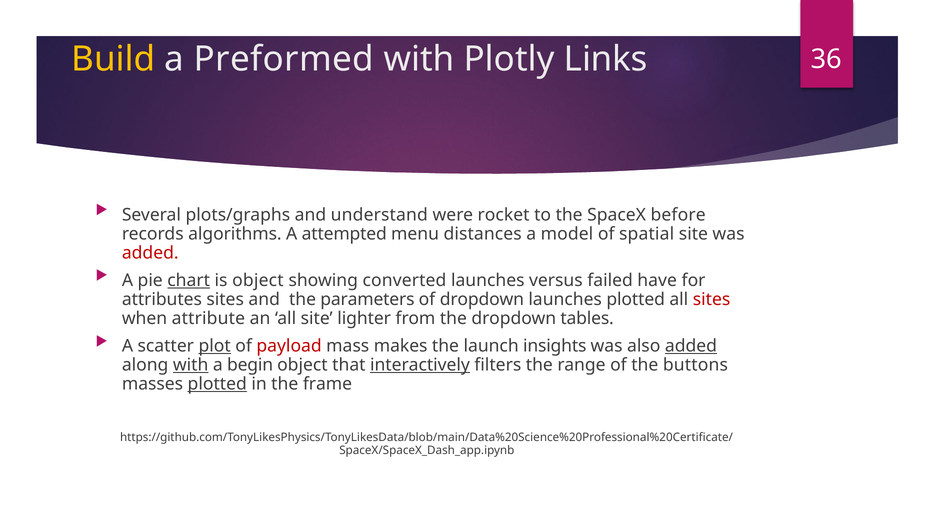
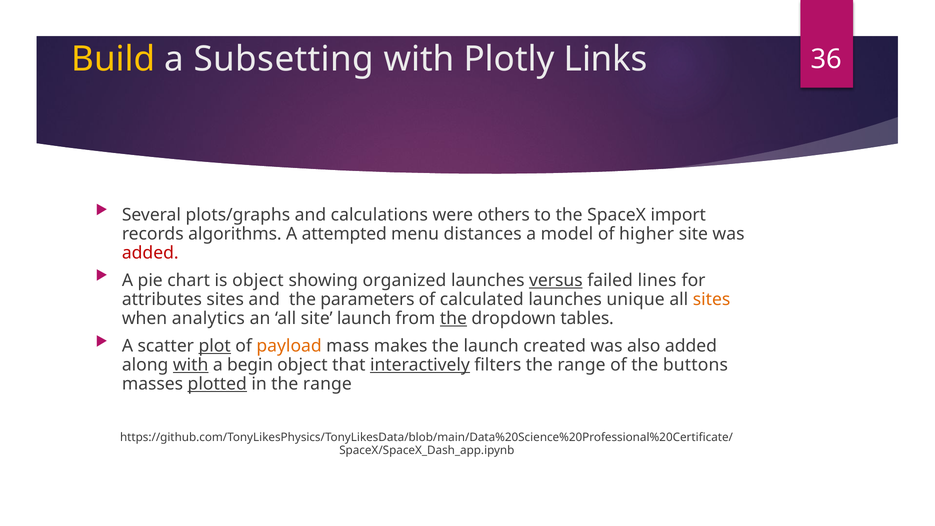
Preformed: Preformed -> Subsetting
understand: understand -> calculations
rocket: rocket -> others
before: before -> import
spatial: spatial -> higher
chart underline: present -> none
converted: converted -> organized
versus underline: none -> present
have: have -> lines
of dropdown: dropdown -> calculated
launches plotted: plotted -> unique
sites at (712, 299) colour: red -> orange
attribute: attribute -> analytics
site lighter: lighter -> launch
the at (453, 318) underline: none -> present
payload colour: red -> orange
insights: insights -> created
added at (691, 346) underline: present -> none
in the frame: frame -> range
